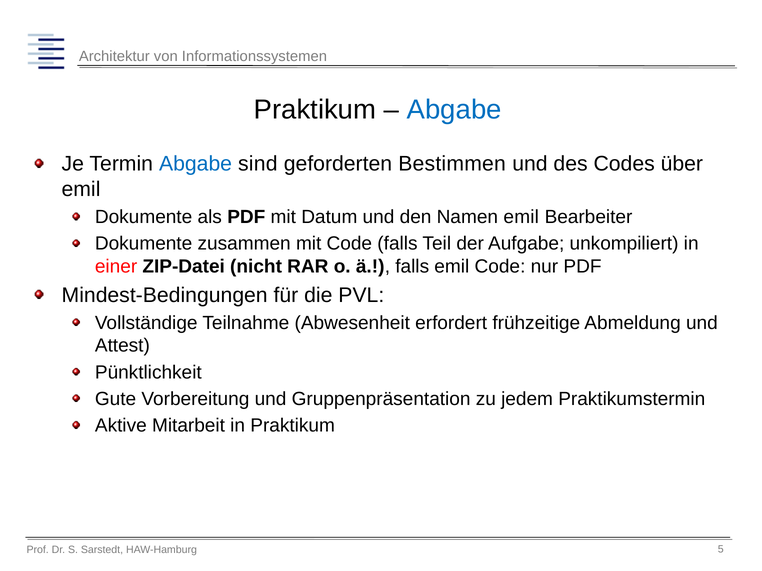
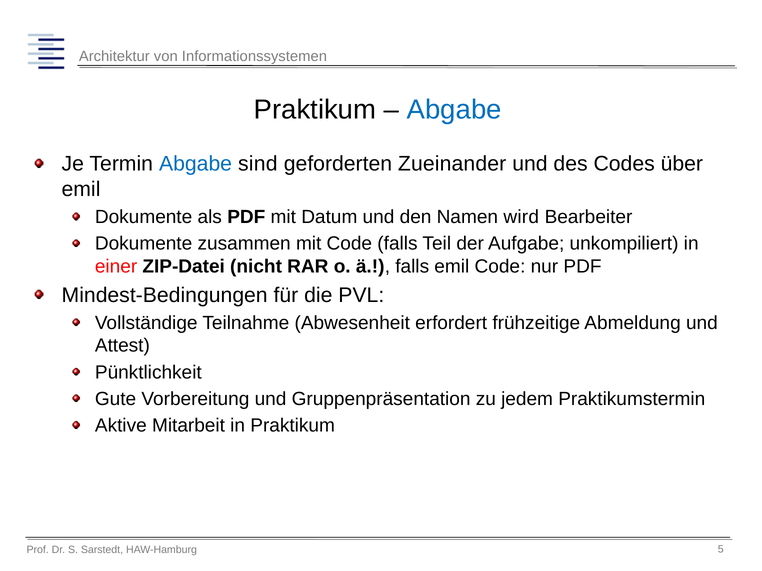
Bestimmen: Bestimmen -> Zueinander
Namen emil: emil -> wird
